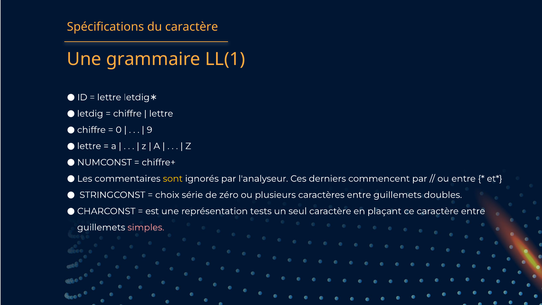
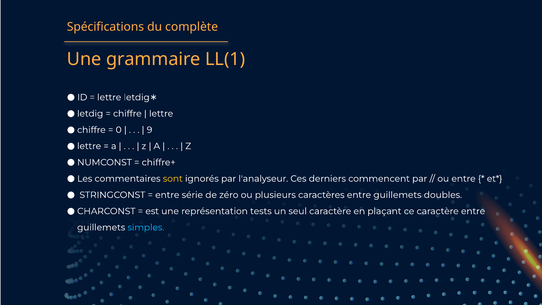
du caractère: caractère -> complète
choix at (167, 195): choix -> entre
simples colour: pink -> light blue
